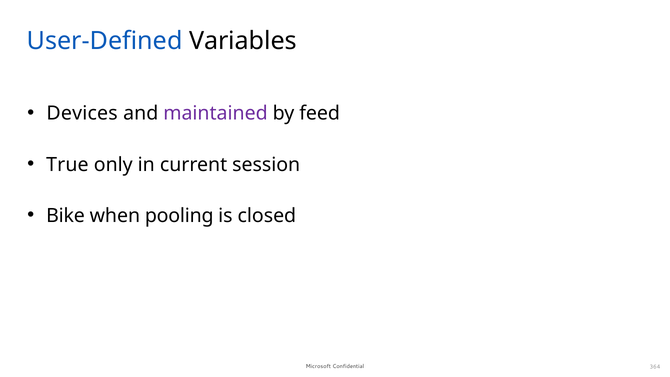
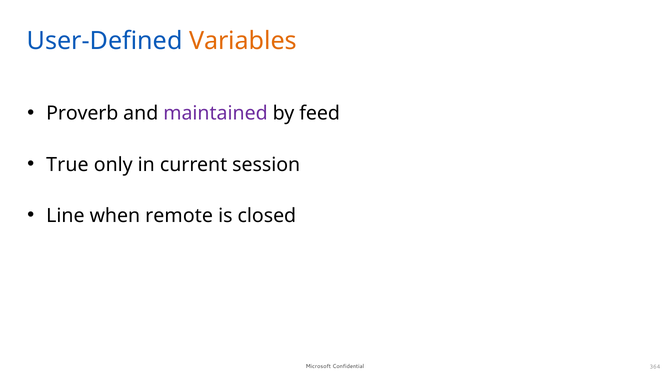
Variables colour: black -> orange
Devices: Devices -> Proverb
Bike: Bike -> Line
pooling: pooling -> remote
